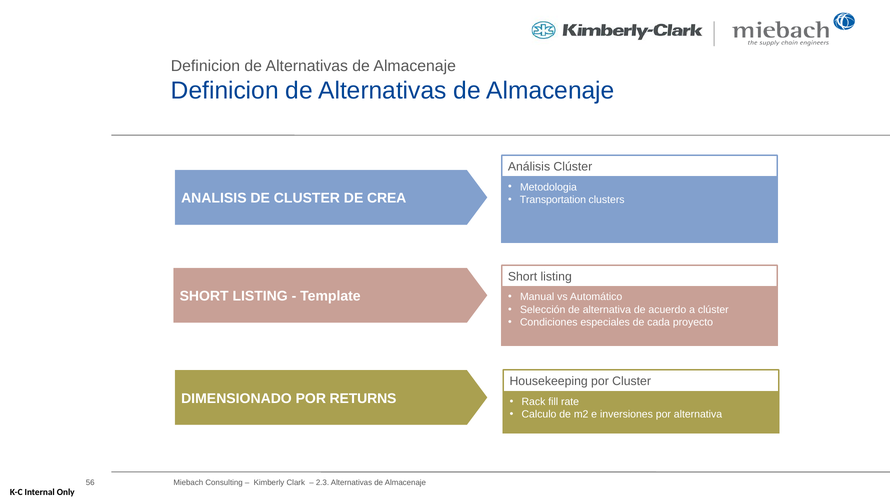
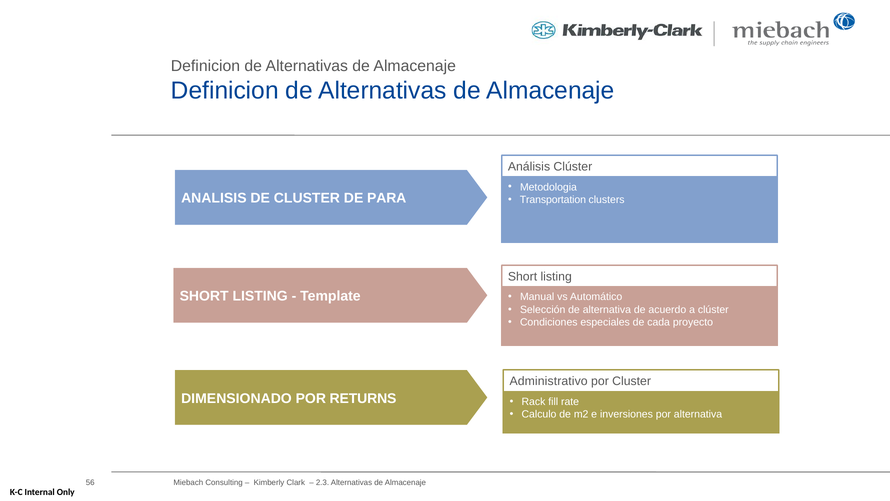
CREA: CREA -> PARA
Housekeeping: Housekeeping -> Administrativo
